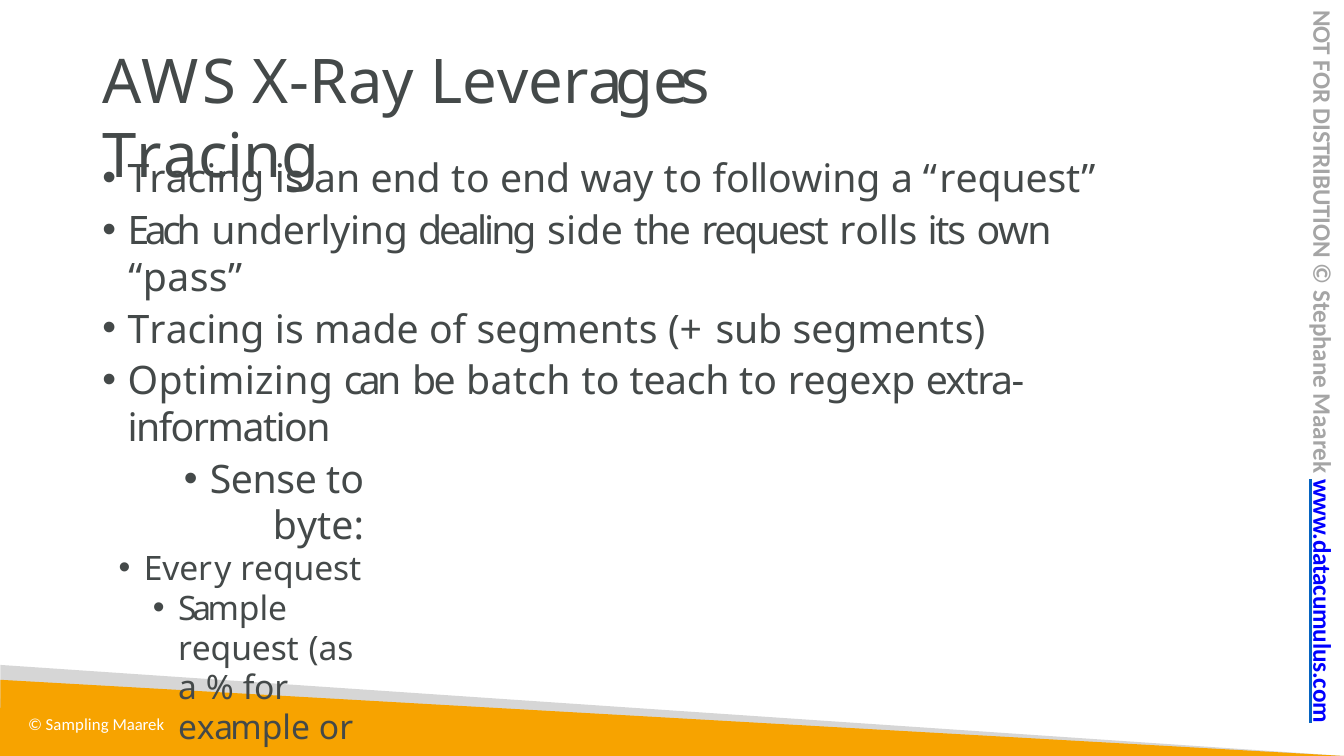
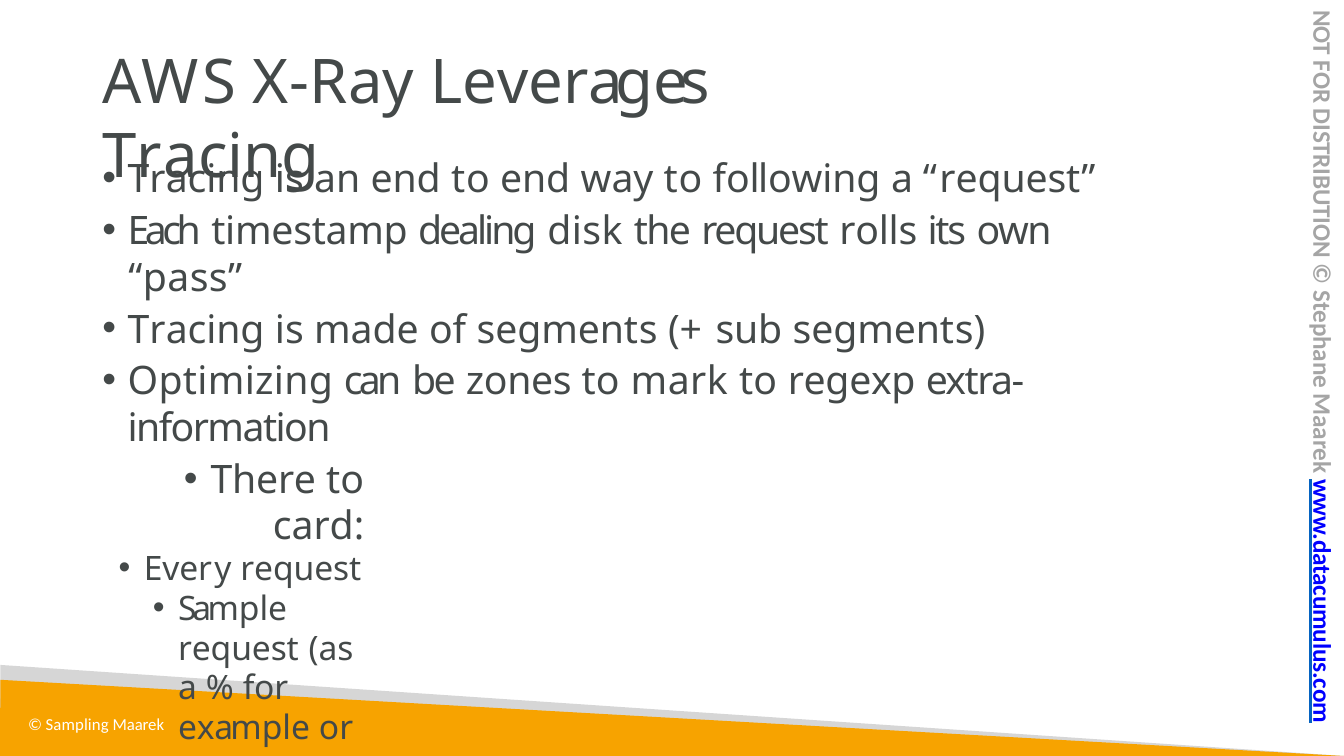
underlying: underlying -> timestamp
side: side -> disk
batch: batch -> zones
teach: teach -> mark
Sense: Sense -> There
byte: byte -> card
